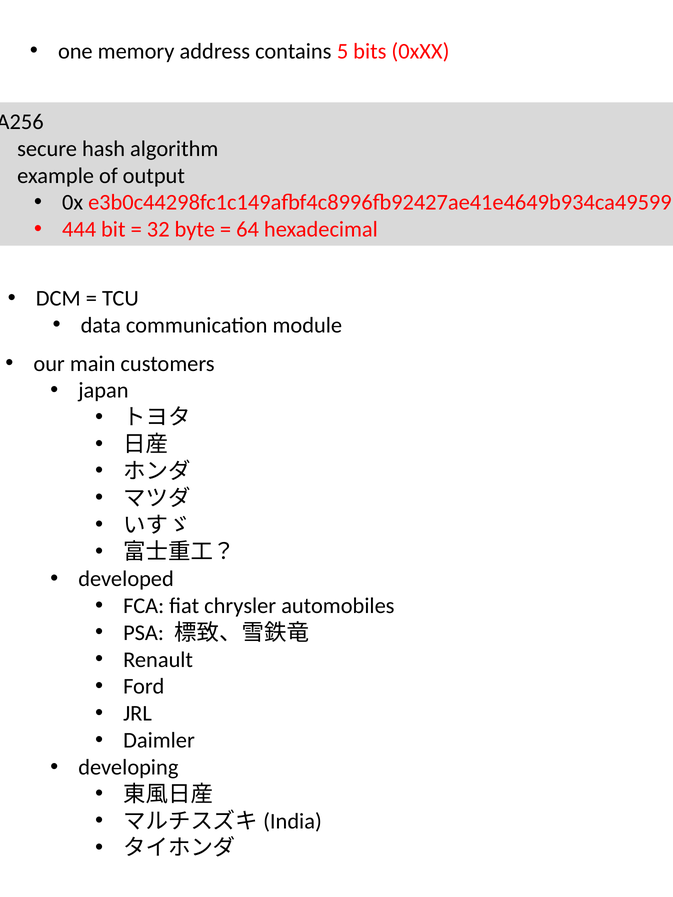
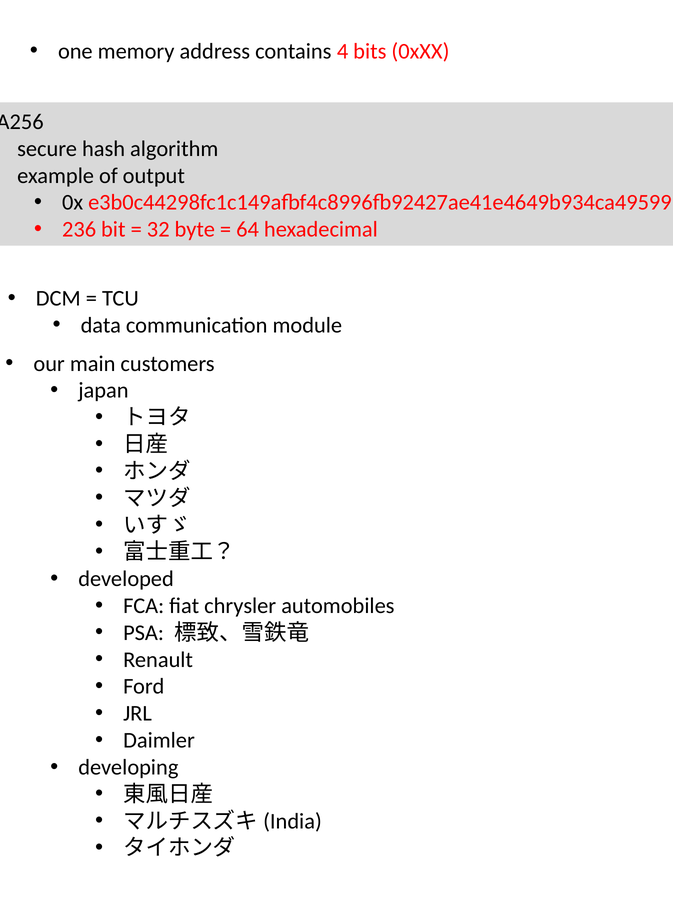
5: 5 -> 4
444: 444 -> 236
